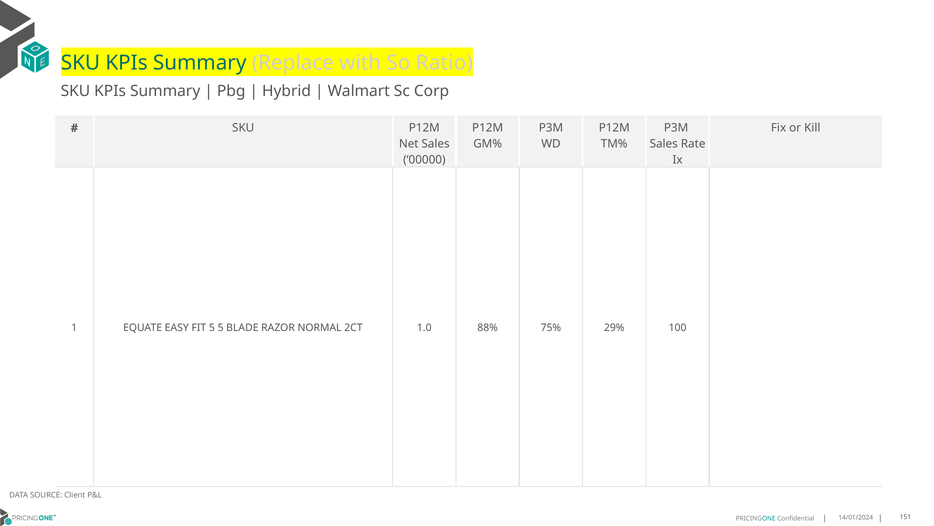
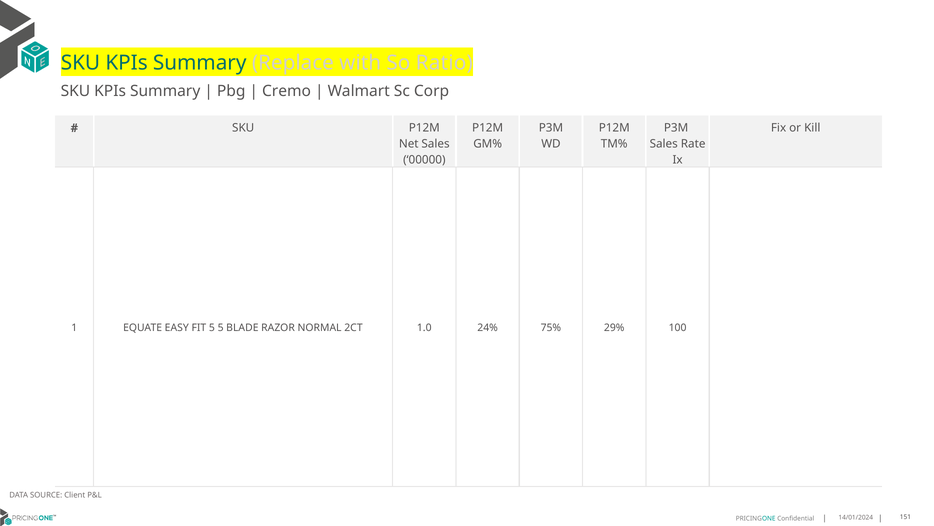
Hybrid: Hybrid -> Cremo
88%: 88% -> 24%
